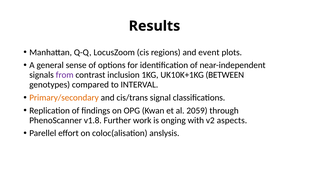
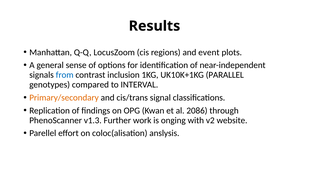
from colour: purple -> blue
BETWEEN: BETWEEN -> PARALLEL
2059: 2059 -> 2086
v1.8: v1.8 -> v1.3
aspects: aspects -> website
